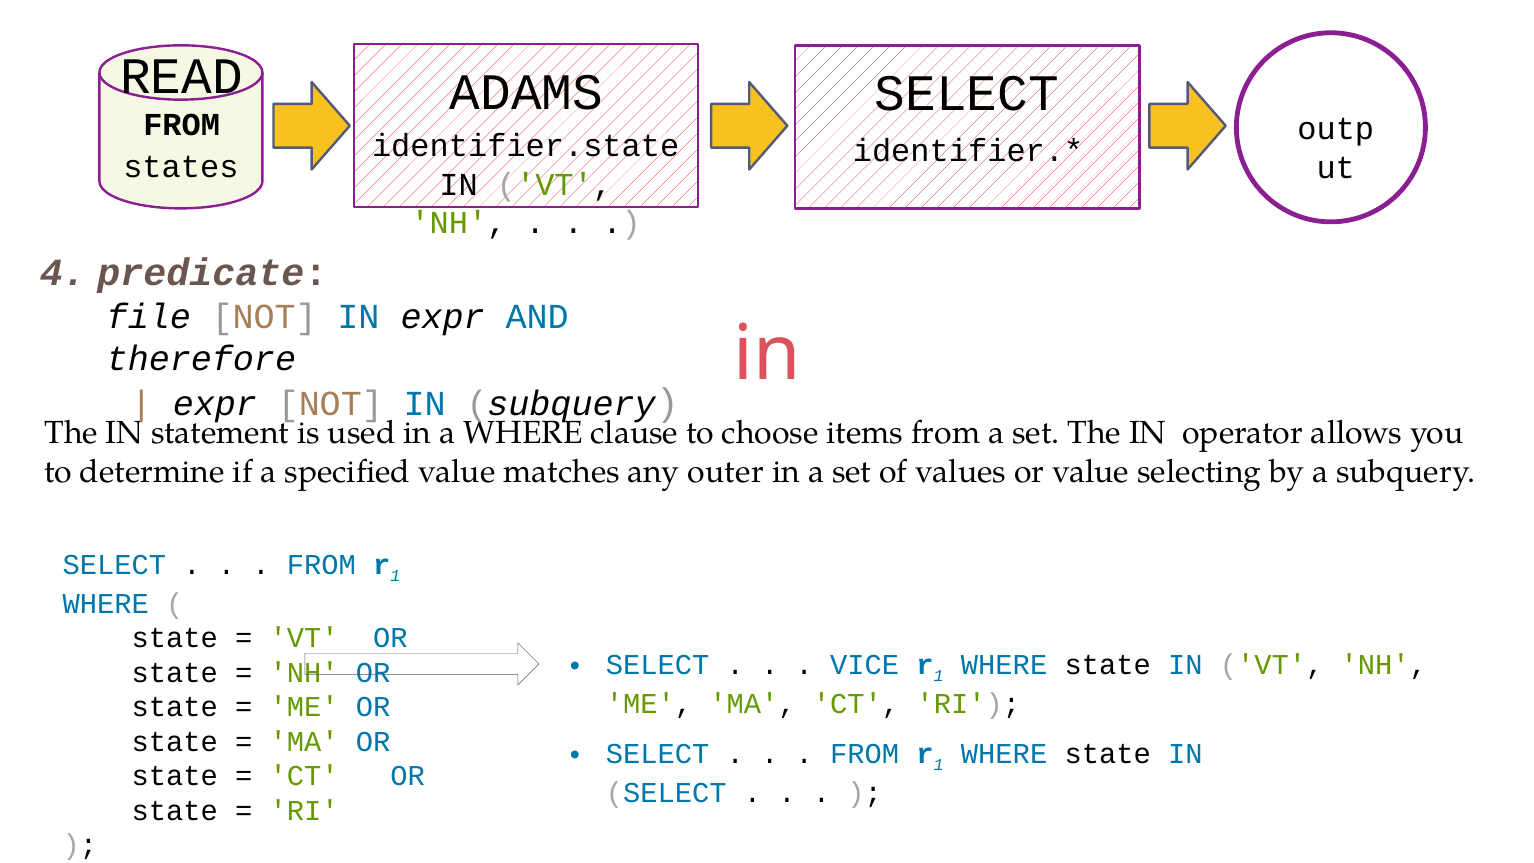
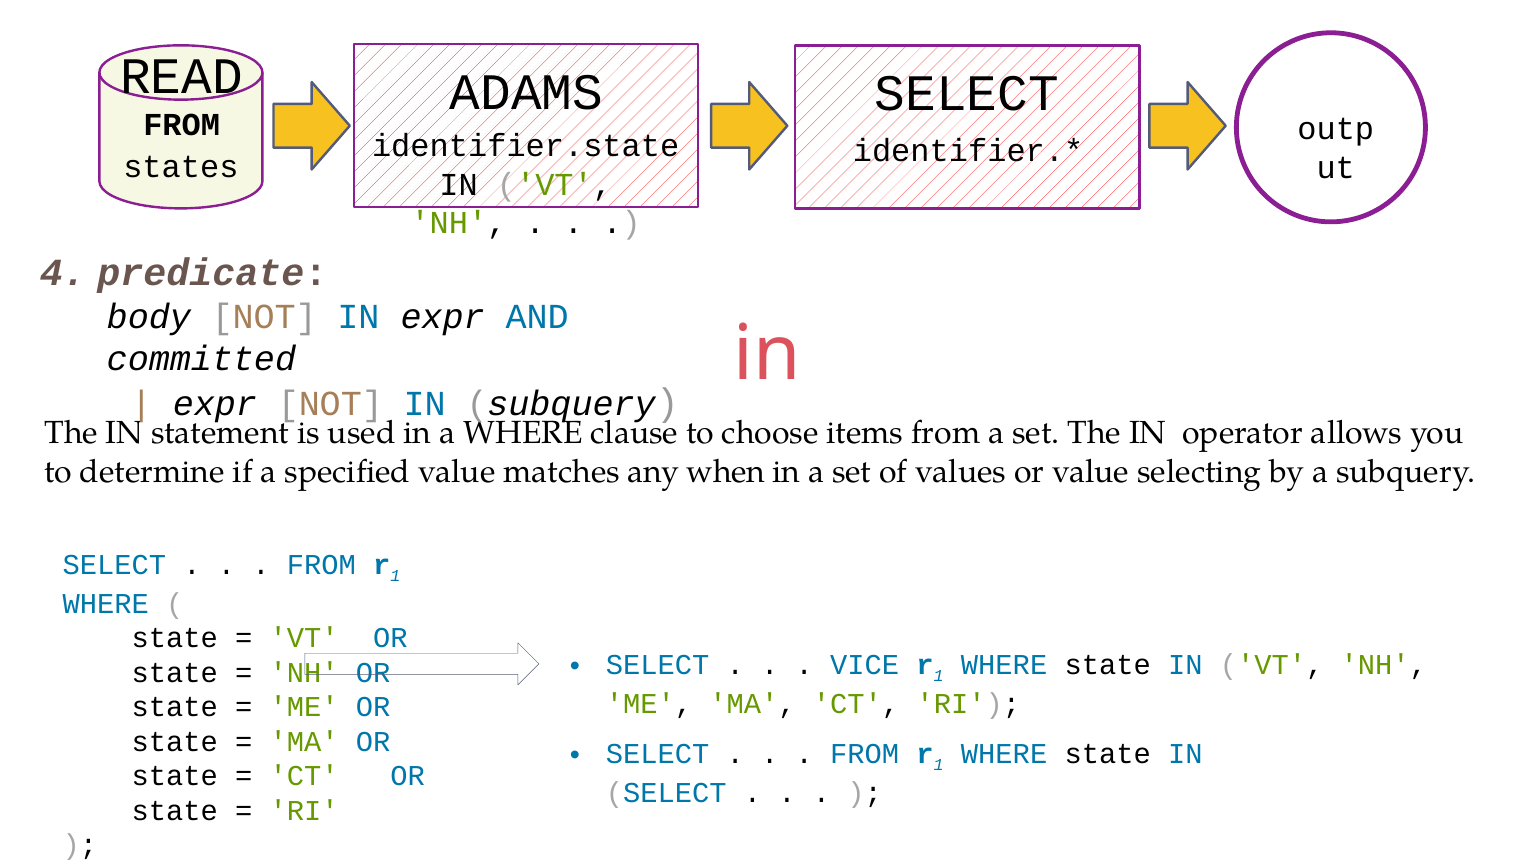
file: file -> body
therefore: therefore -> committed
outer: outer -> when
